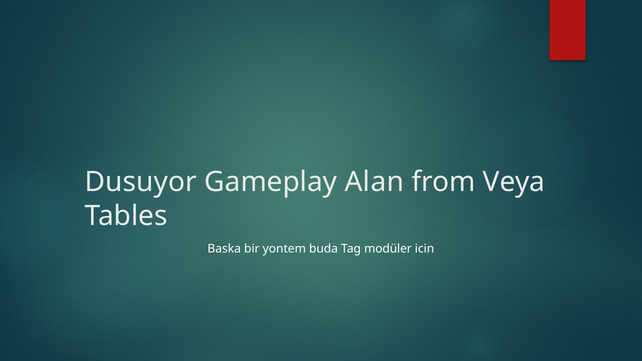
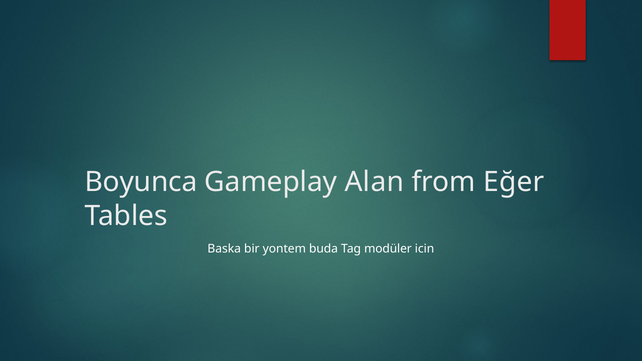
Dusuyor: Dusuyor -> Boyunca
Veya: Veya -> Eğer
